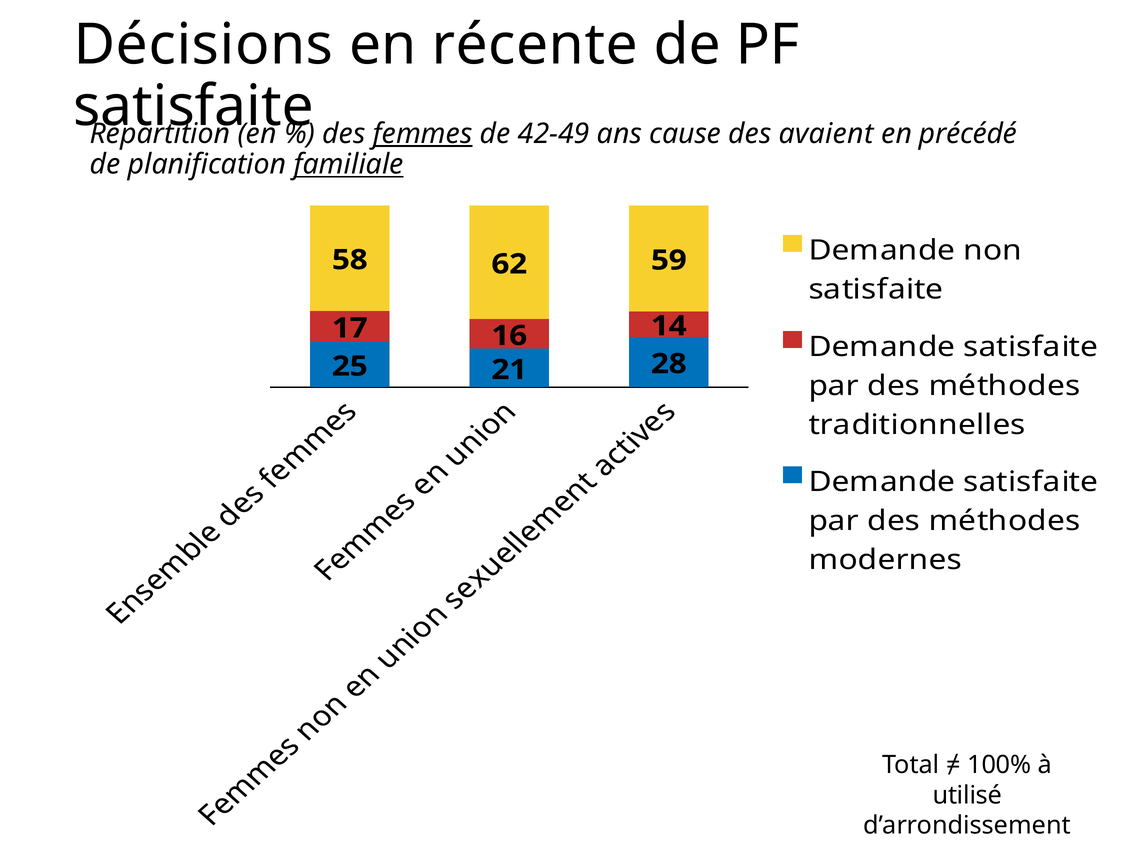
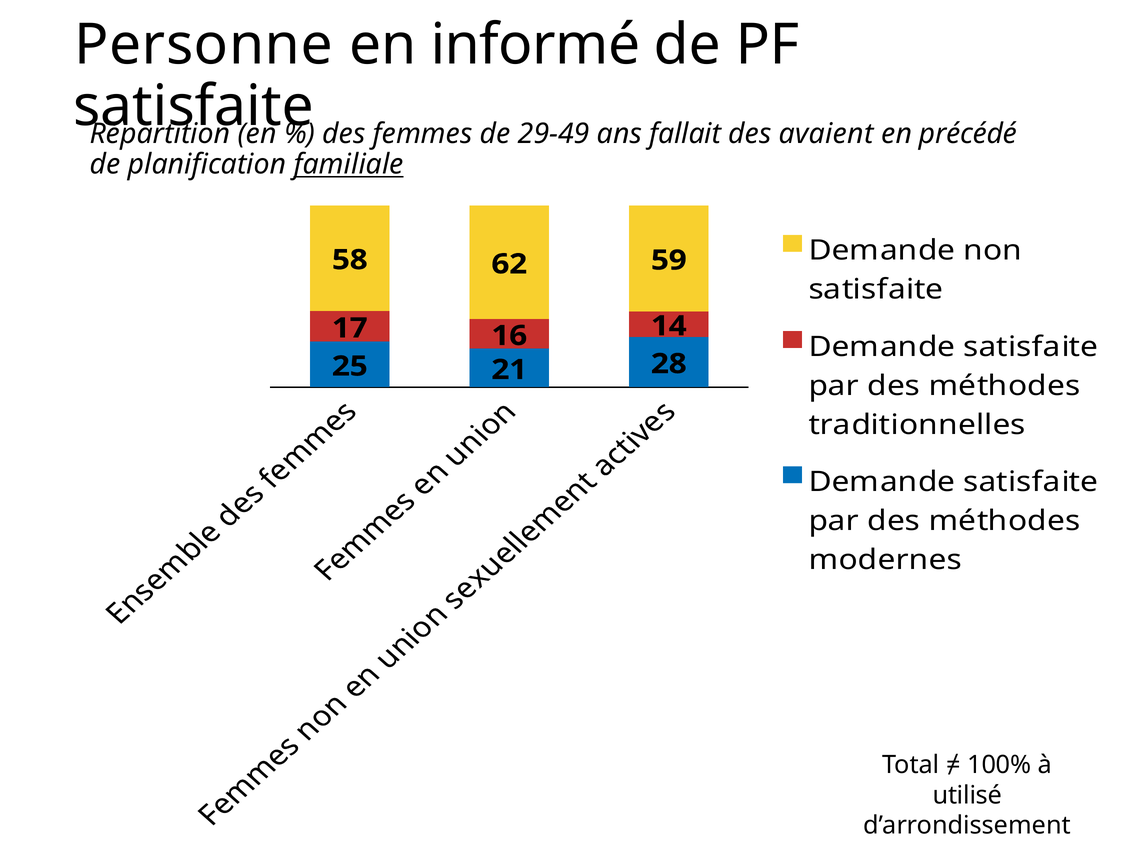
Décisions: Décisions -> Personne
récente: récente -> informé
femmes underline: present -> none
42-49: 42-49 -> 29-49
cause: cause -> fallait
